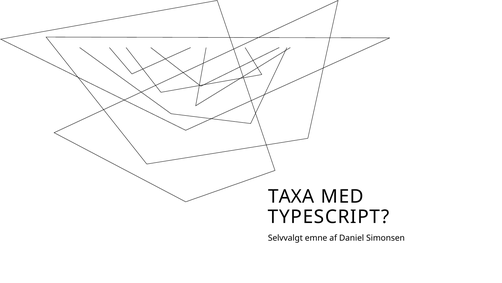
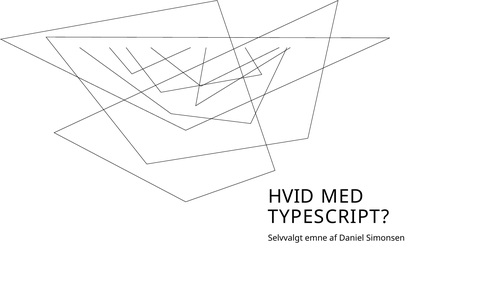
TAXA: TAXA -> HVID
